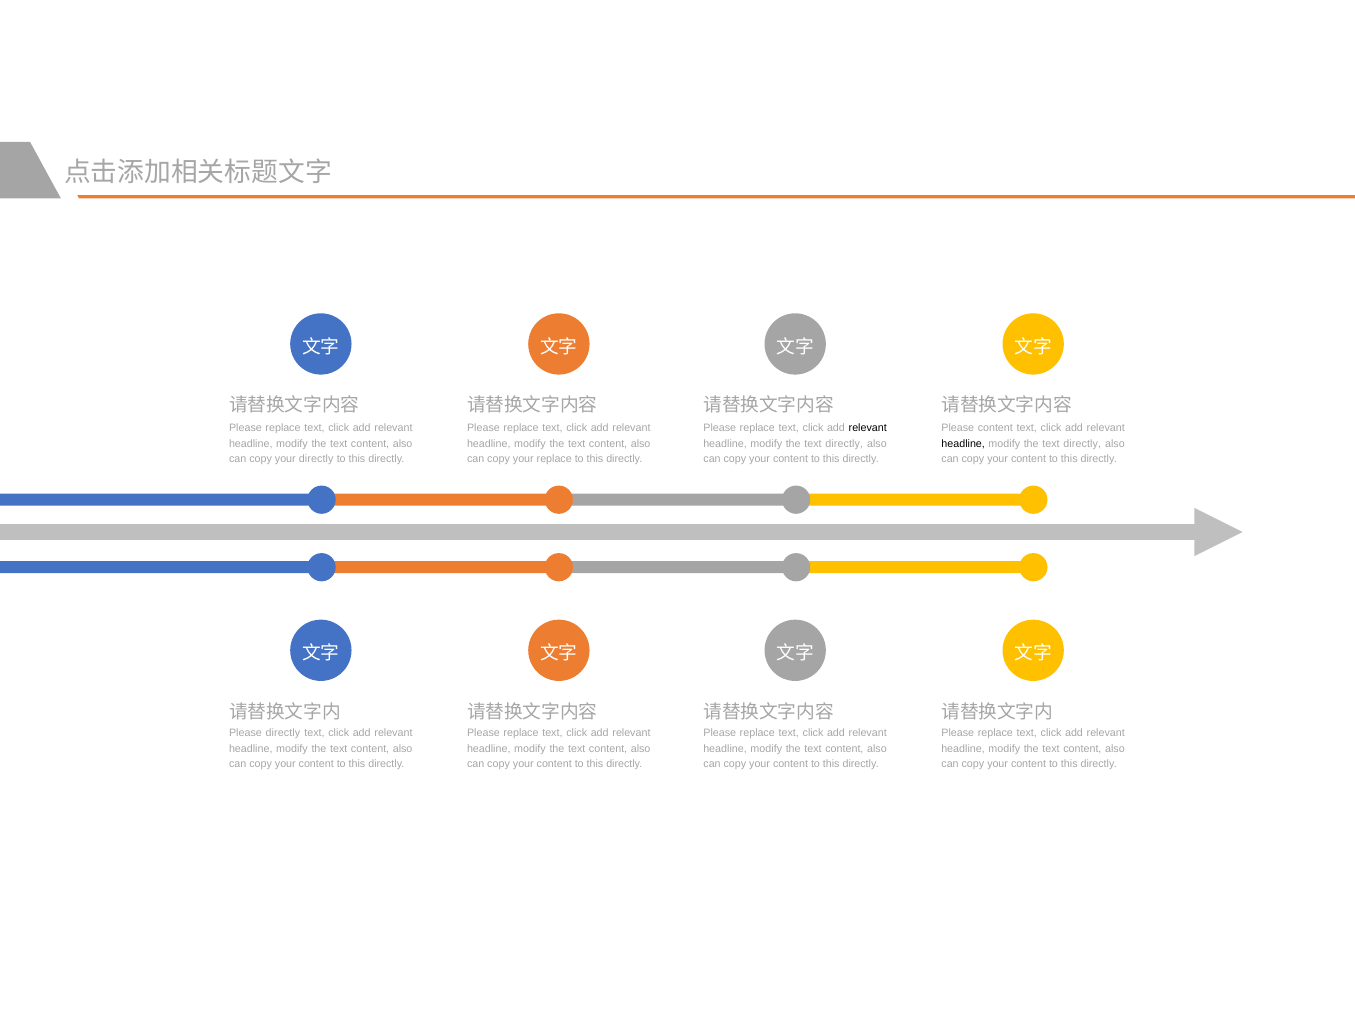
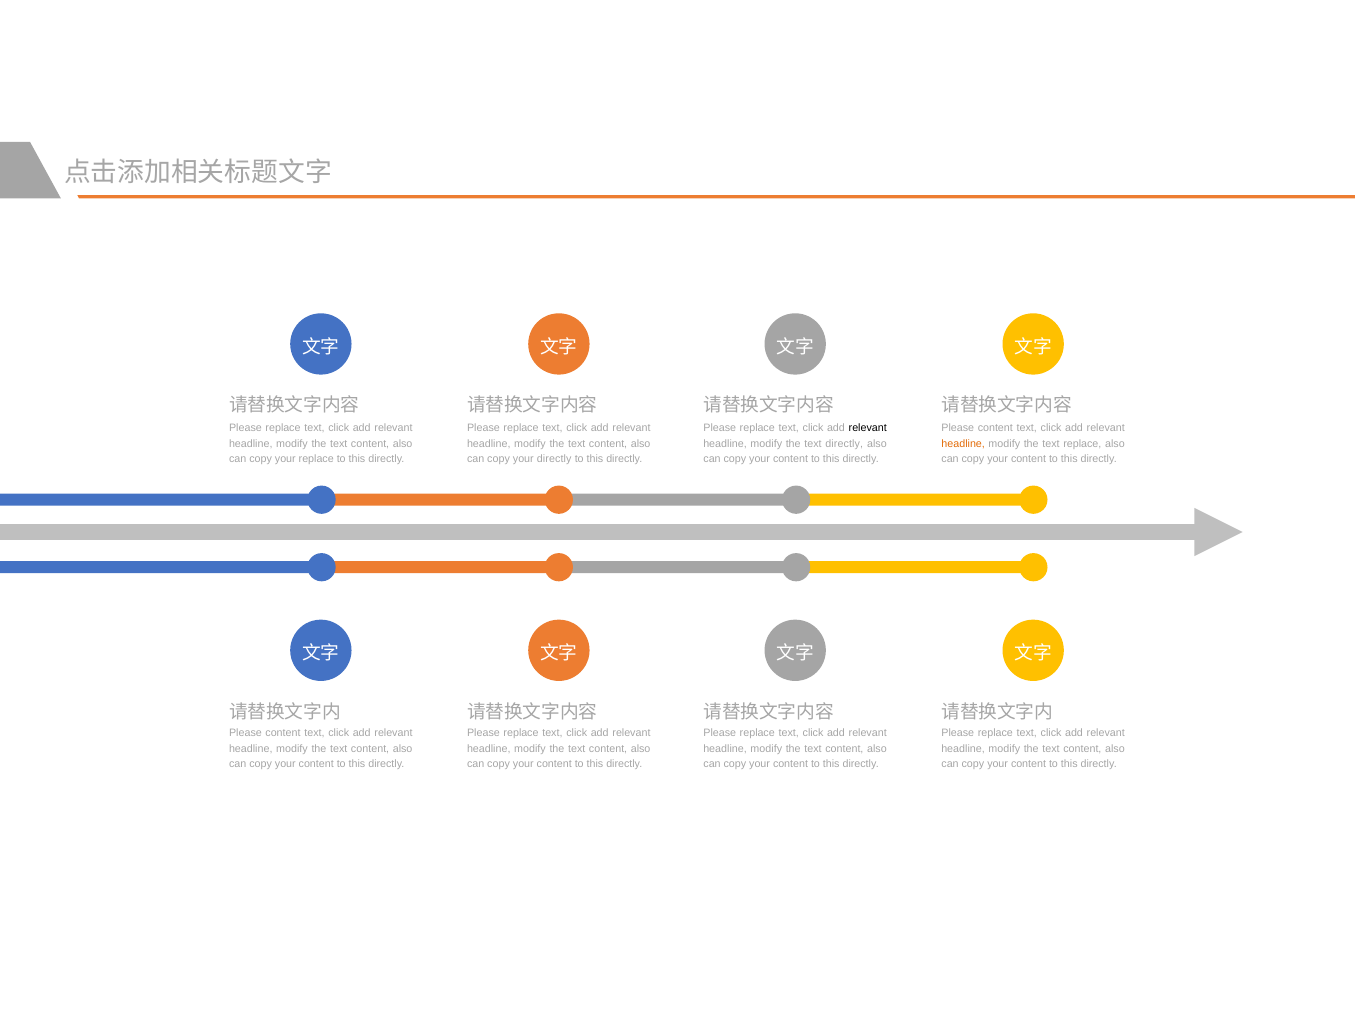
headline at (963, 444) colour: black -> orange
directly at (1082, 444): directly -> replace
your directly: directly -> replace
your replace: replace -> directly
directly at (283, 733): directly -> content
